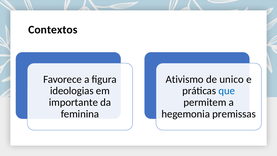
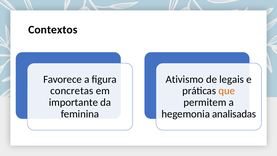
unico: unico -> legais
ideologias: ideologias -> concretas
que colour: blue -> orange
premissas: premissas -> analisadas
